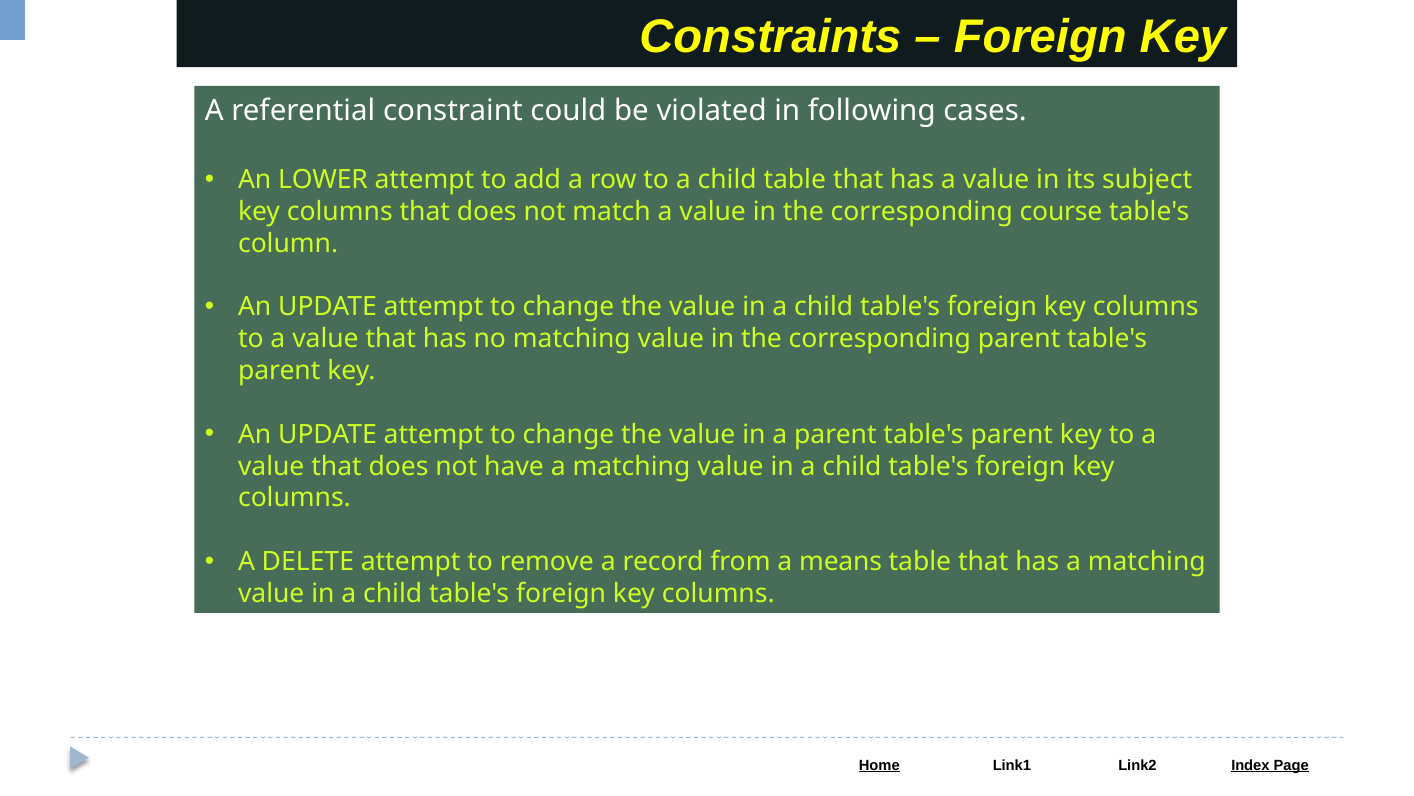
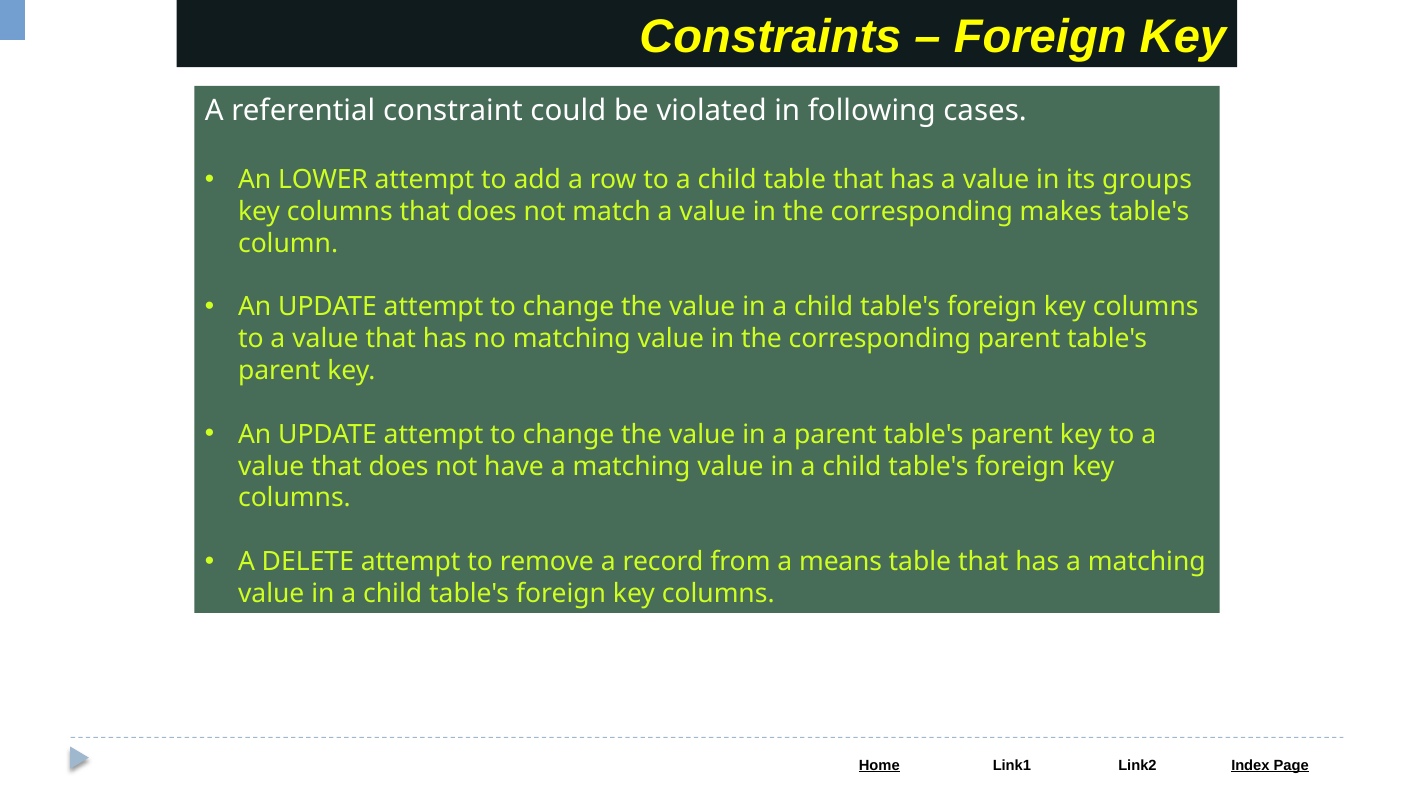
subject: subject -> groups
course: course -> makes
